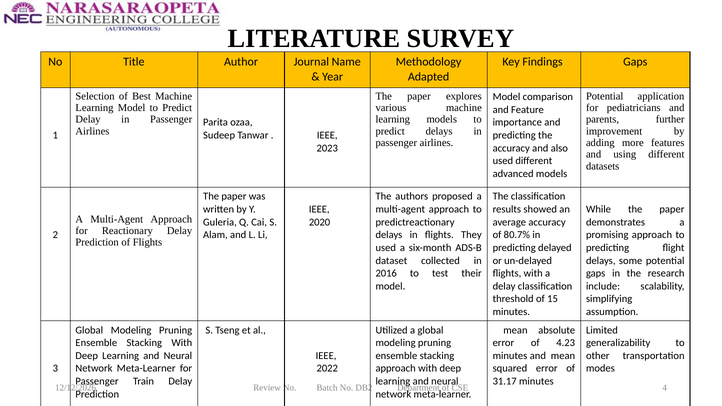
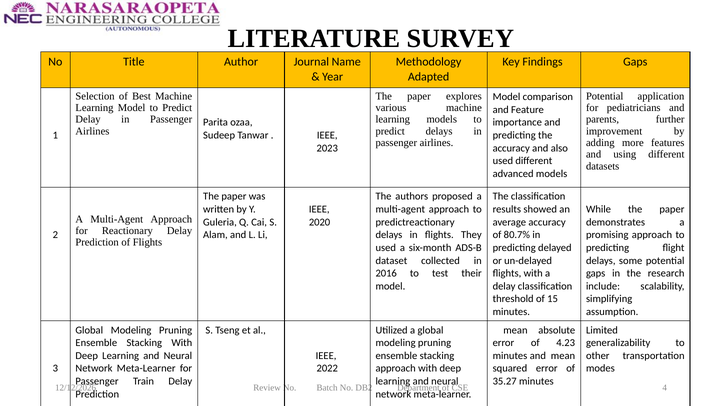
31.17: 31.17 -> 35.27
